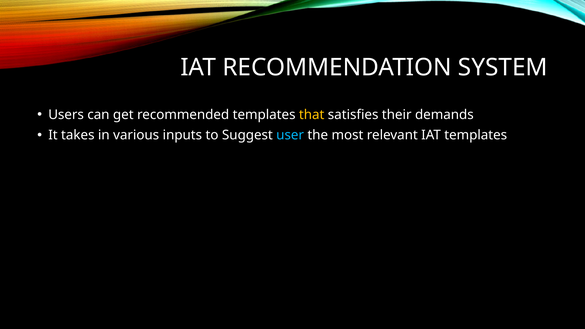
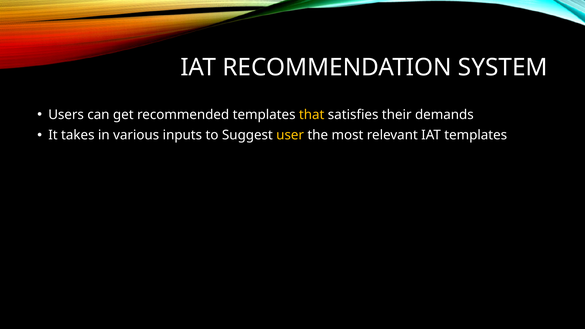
user colour: light blue -> yellow
